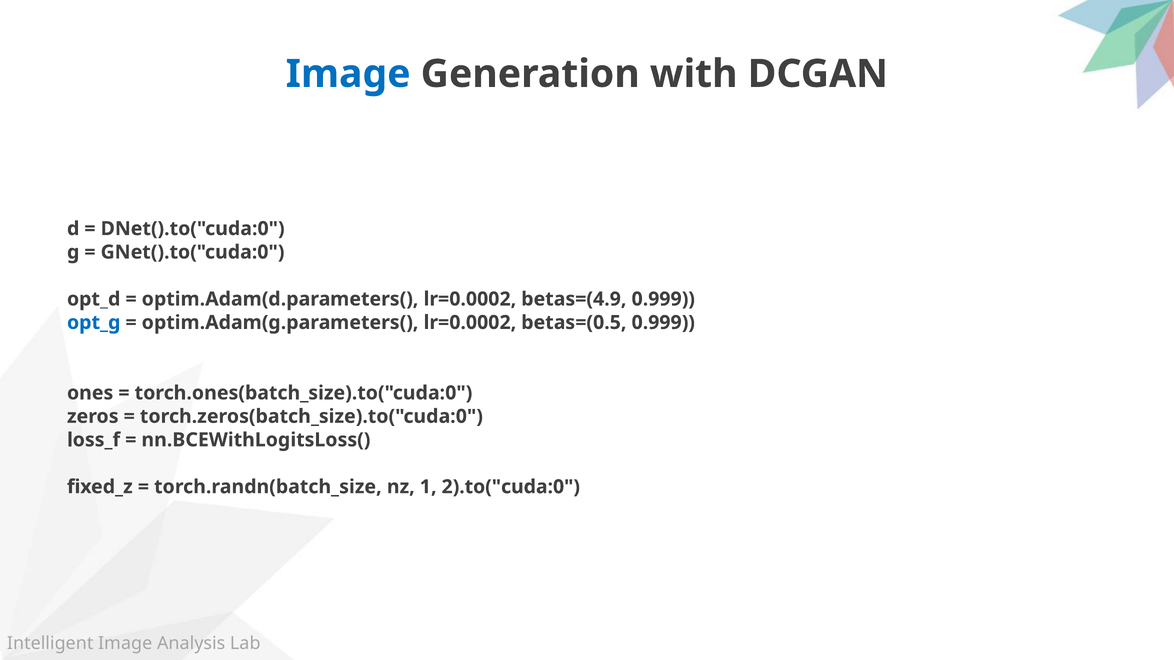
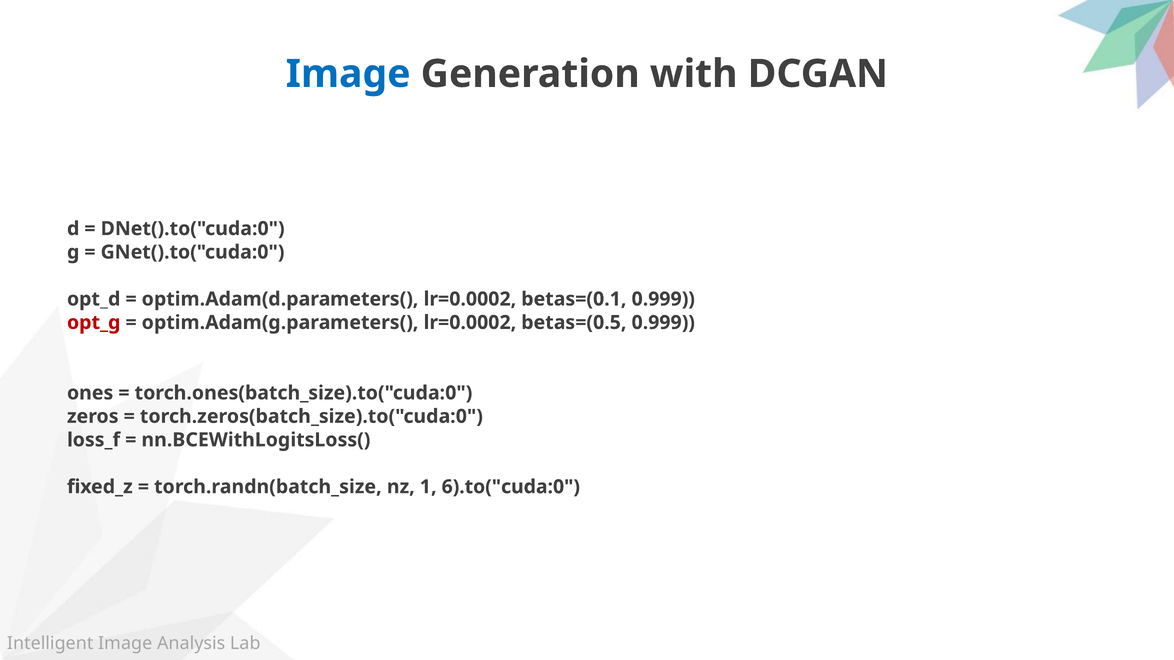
betas=(4.9: betas=(4.9 -> betas=(0.1
opt_g colour: blue -> red
2).to("cuda:0: 2).to("cuda:0 -> 6).to("cuda:0
